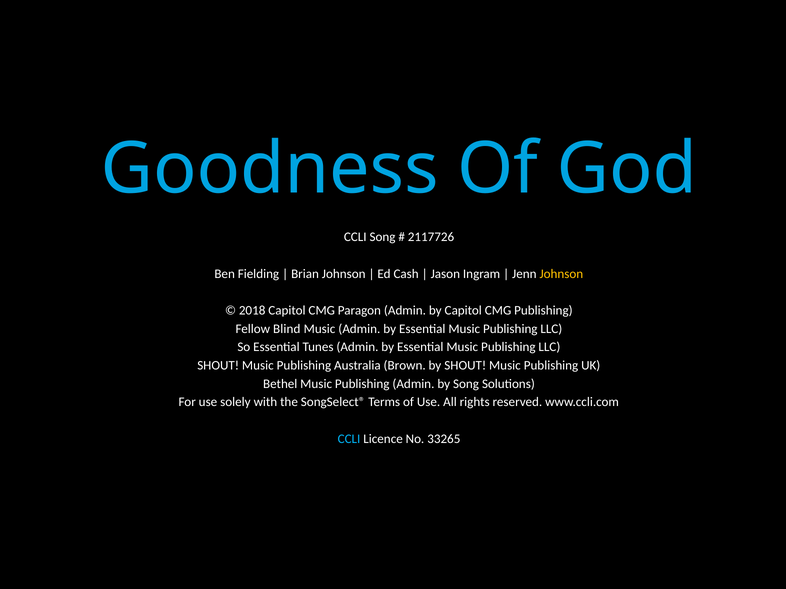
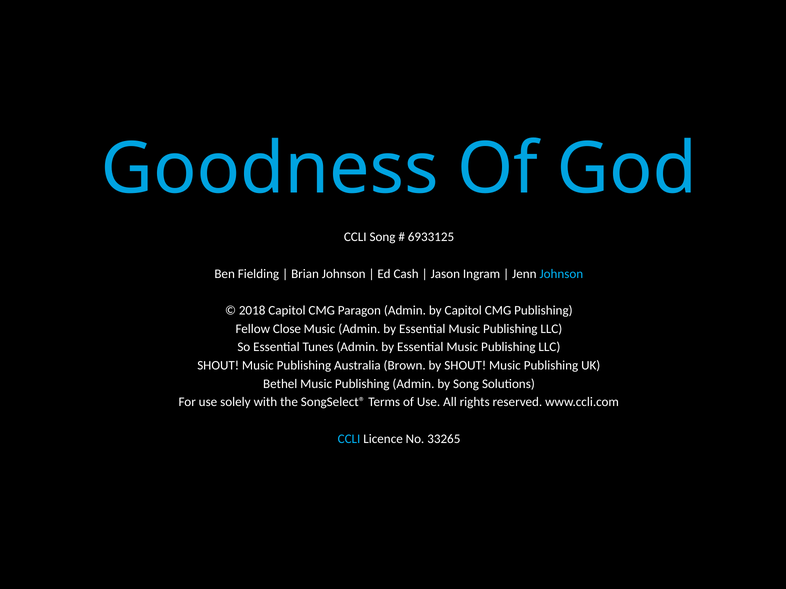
2117726: 2117726 -> 6933125
Johnson at (561, 274) colour: yellow -> light blue
Blind: Blind -> Close
